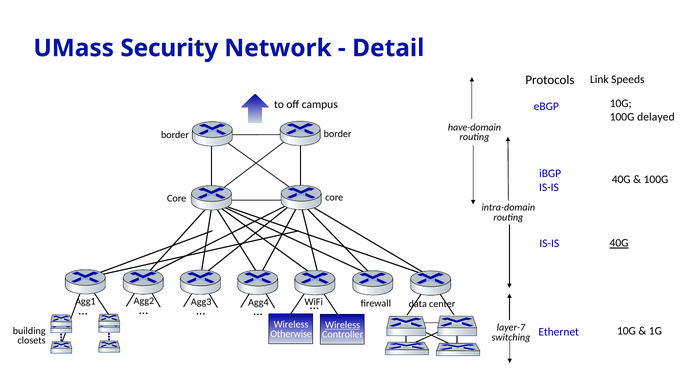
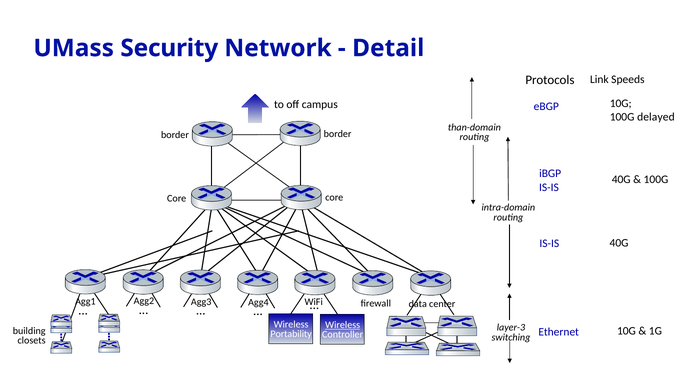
have-domain: have-domain -> than-domain
40G at (619, 243) underline: present -> none
layer-7: layer-7 -> layer-3
Otherwise: Otherwise -> Portability
